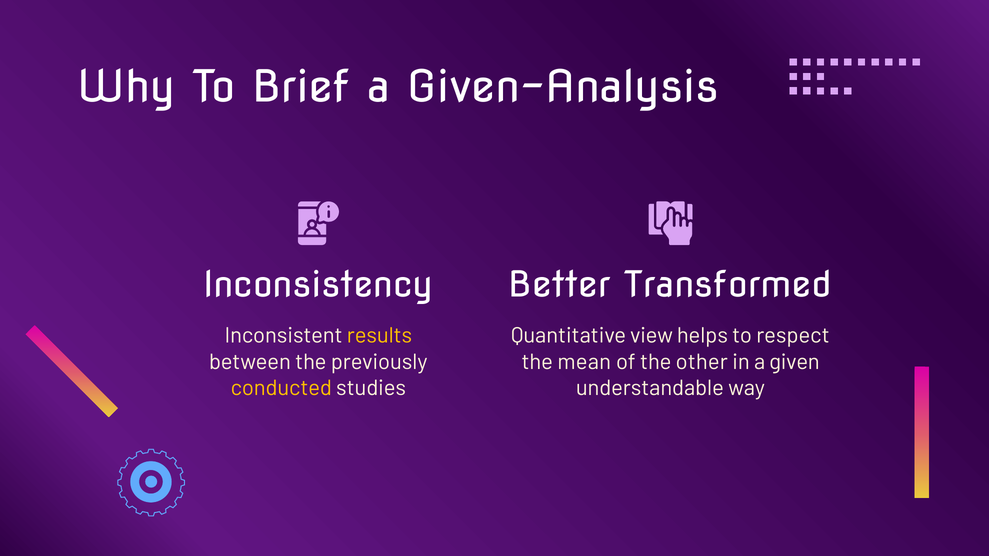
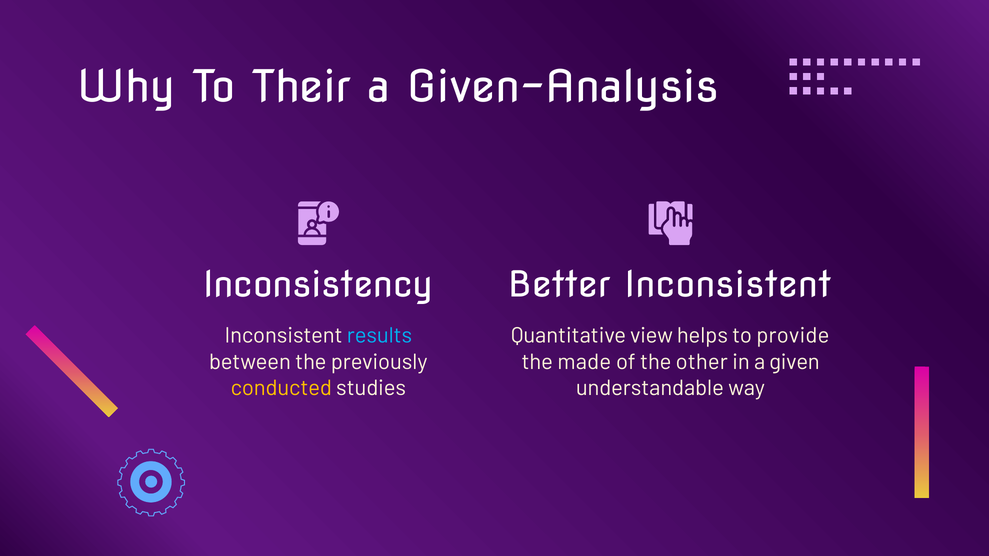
Brief: Brief -> Their
Better Transformed: Transformed -> Inconsistent
results colour: yellow -> light blue
respect: respect -> provide
mean: mean -> made
